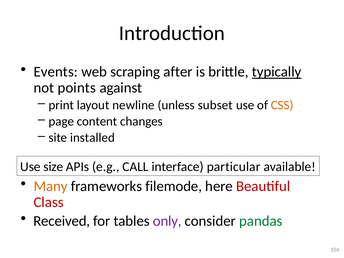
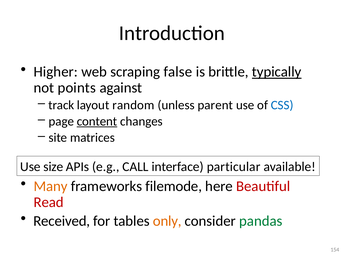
Events: Events -> Higher
after: after -> false
print: print -> track
newline: newline -> random
subset: subset -> parent
CSS colour: orange -> blue
content underline: none -> present
installed: installed -> matrices
Class: Class -> Read
only colour: purple -> orange
